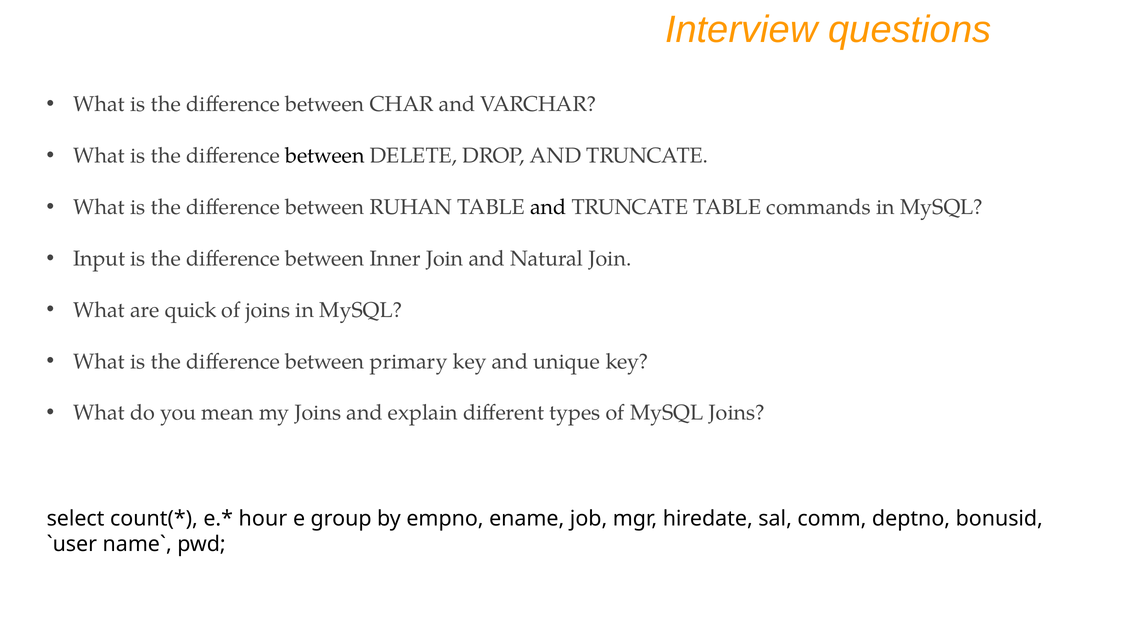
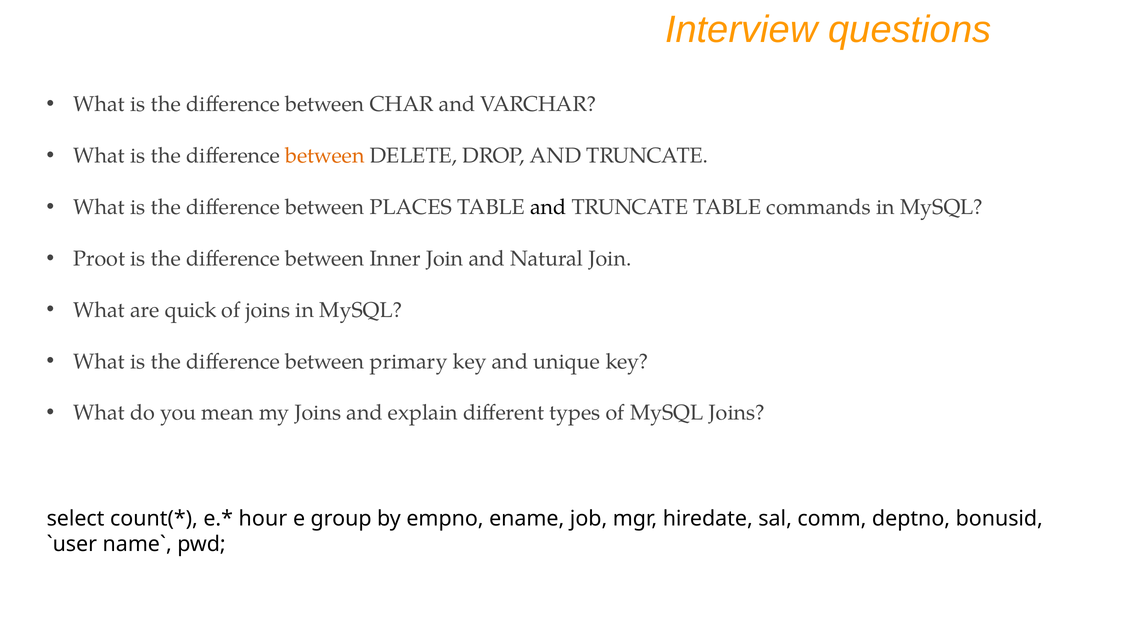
between at (325, 156) colour: black -> orange
RUHAN: RUHAN -> PLACES
Input: Input -> Proot
